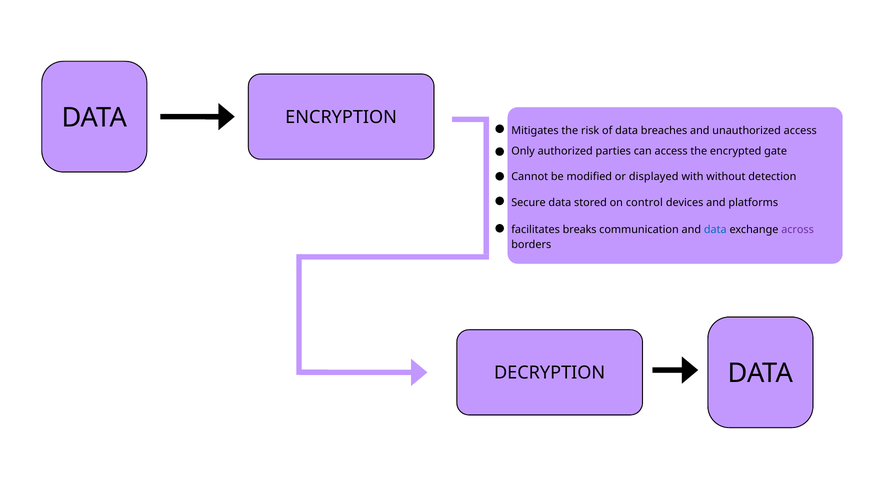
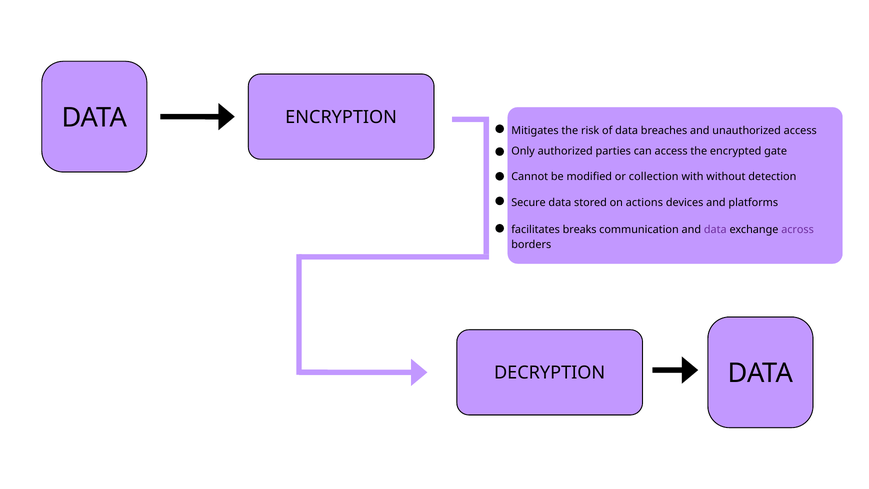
displayed: displayed -> collection
control: control -> actions
data at (715, 230) colour: blue -> purple
